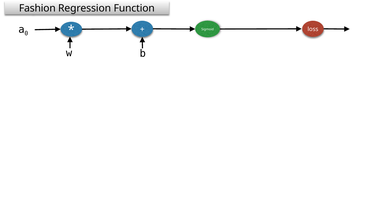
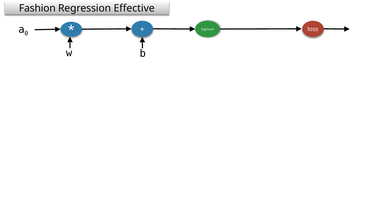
Function: Function -> Effective
